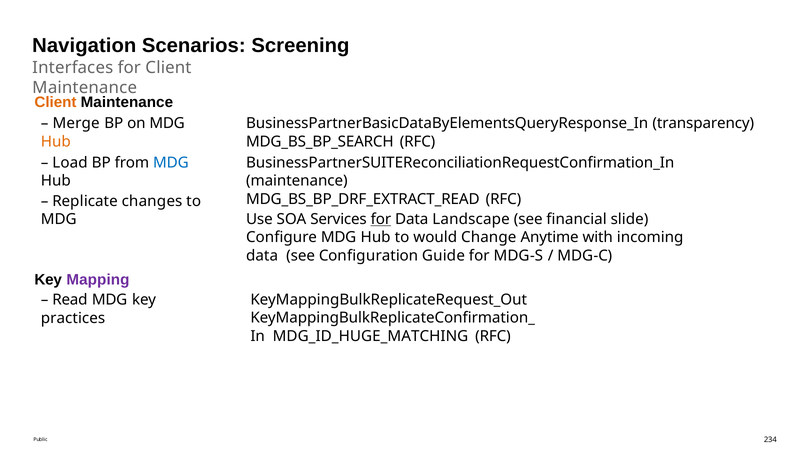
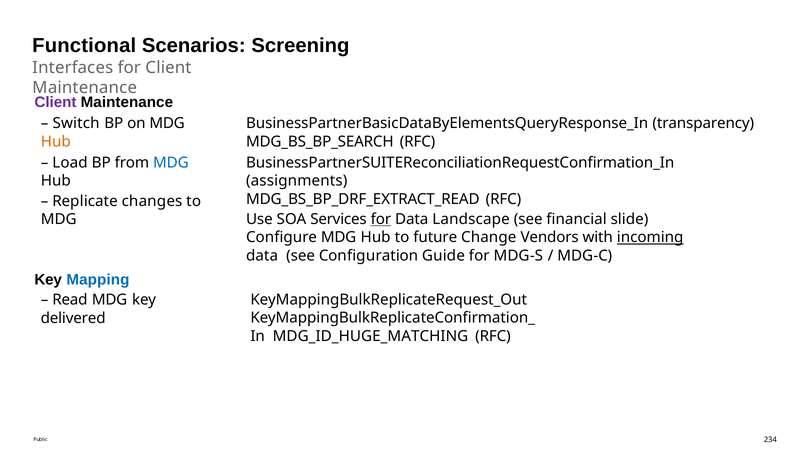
Navigation: Navigation -> Functional
Client at (56, 103) colour: orange -> purple
Merge: Merge -> Switch
maintenance at (297, 181): maintenance -> assignments
would: would -> future
Anytime: Anytime -> Vendors
incoming underline: none -> present
Mapping colour: purple -> blue
practices: practices -> delivered
